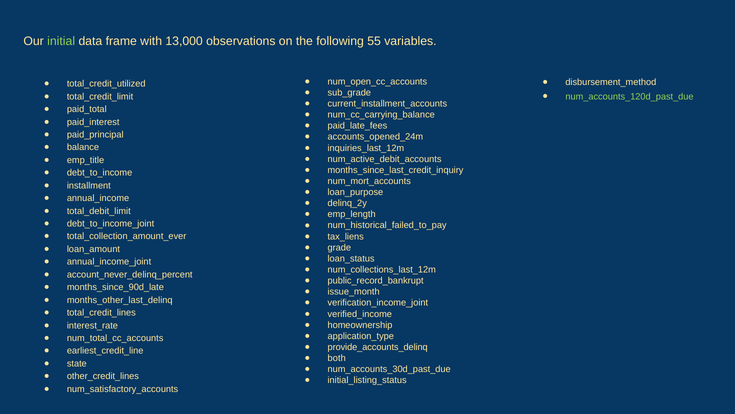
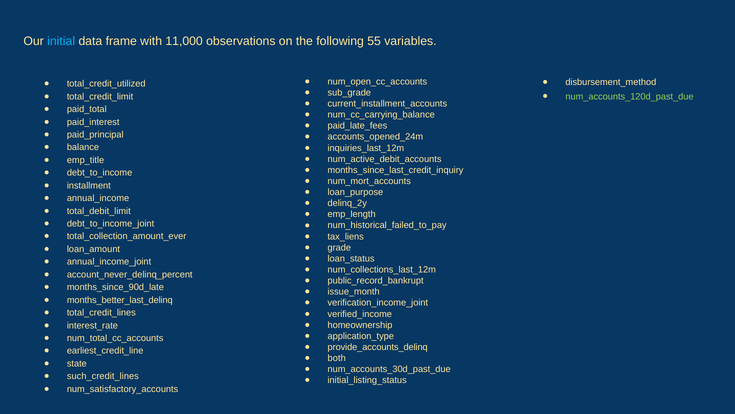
initial colour: light green -> light blue
13,000: 13,000 -> 11,000
months_other_last_delinq: months_other_last_delinq -> months_better_last_delinq
other_credit_lines: other_credit_lines -> such_credit_lines
